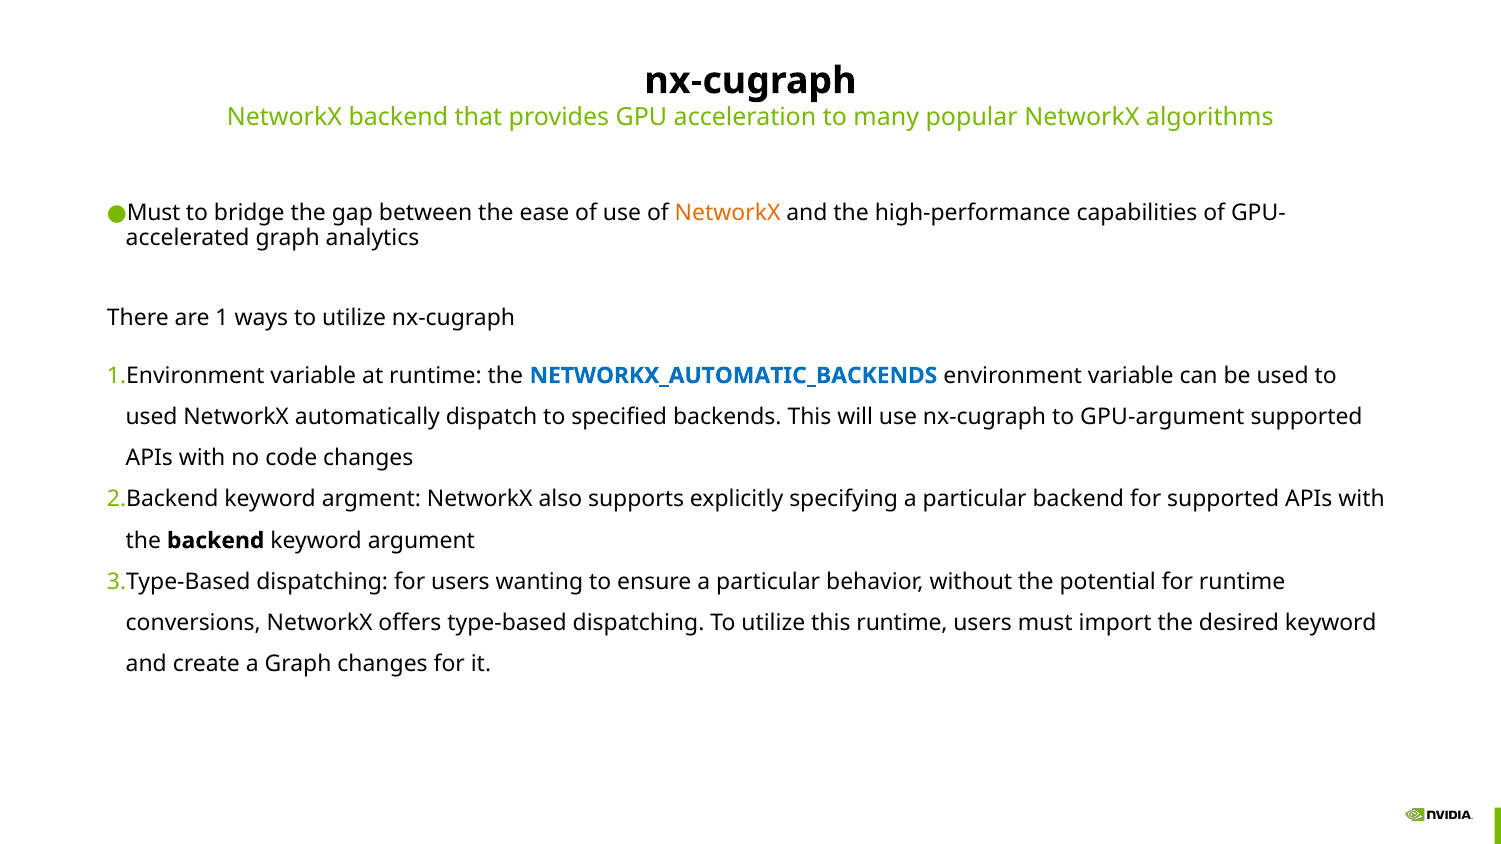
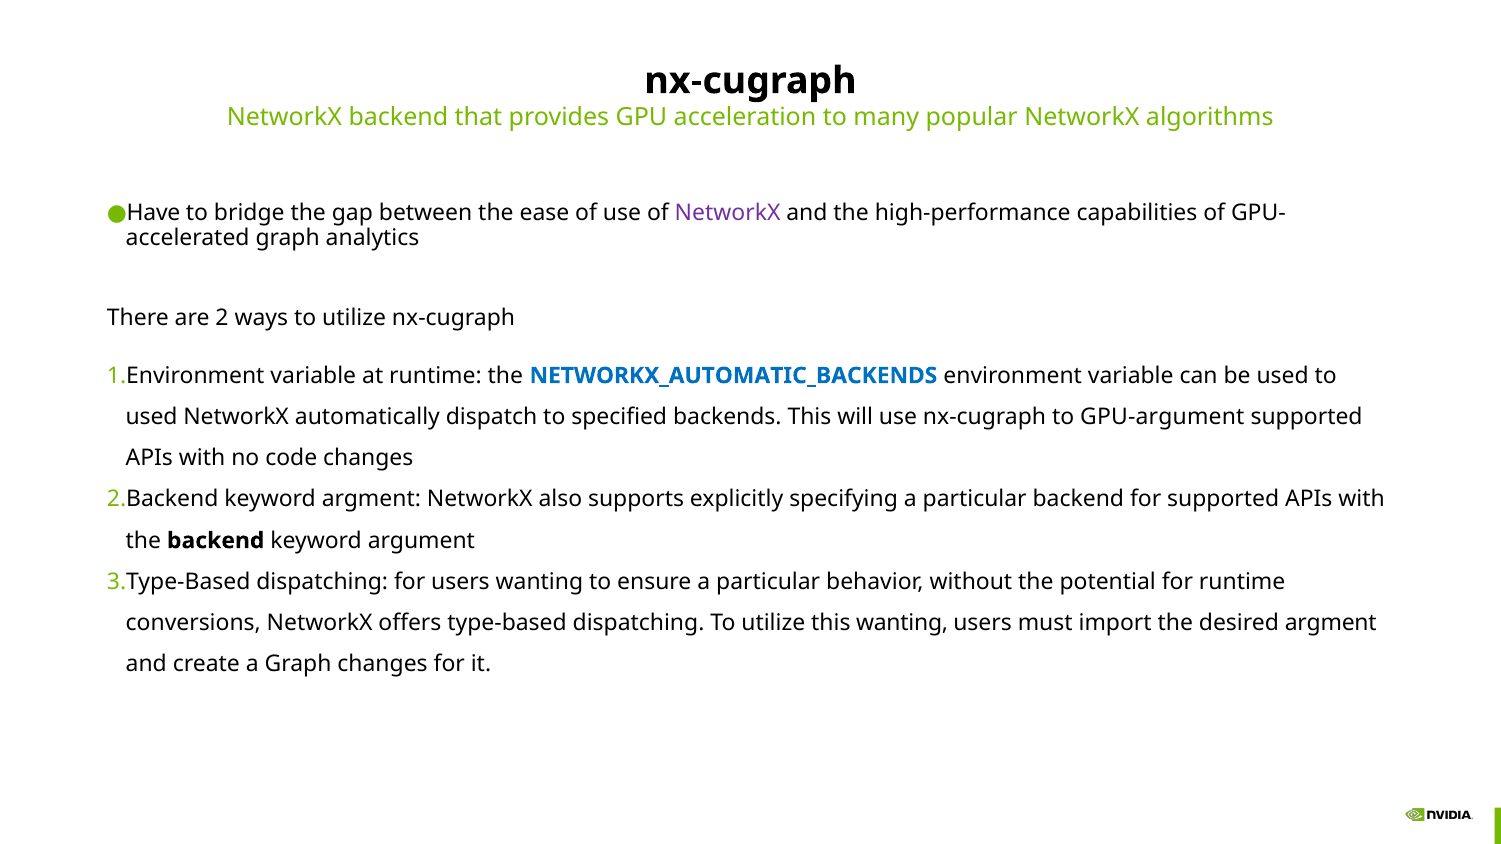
Must at (154, 213): Must -> Have
NetworkX at (728, 213) colour: orange -> purple
1: 1 -> 2
this runtime: runtime -> wanting
desired keyword: keyword -> argment
